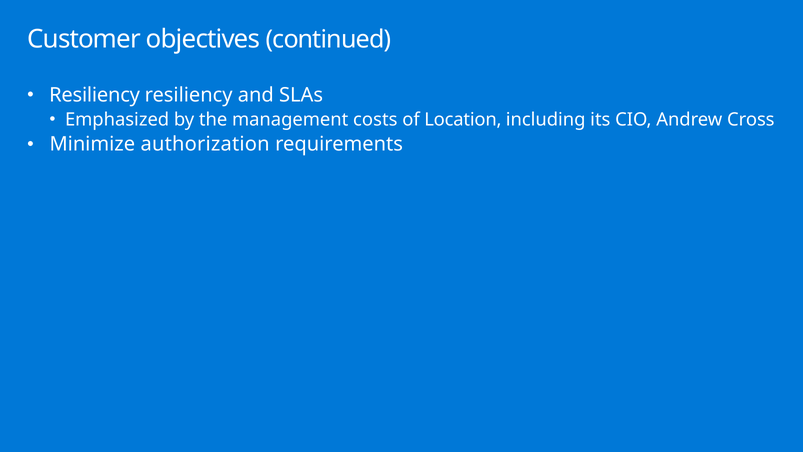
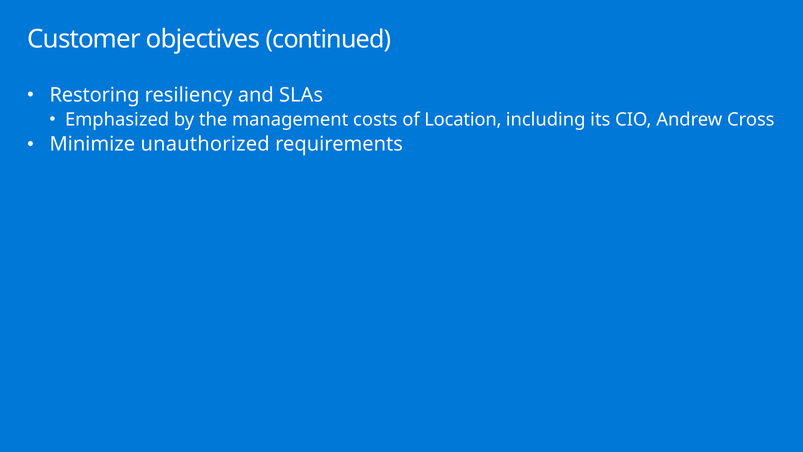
Resiliency at (95, 95): Resiliency -> Restoring
authorization: authorization -> unauthorized
